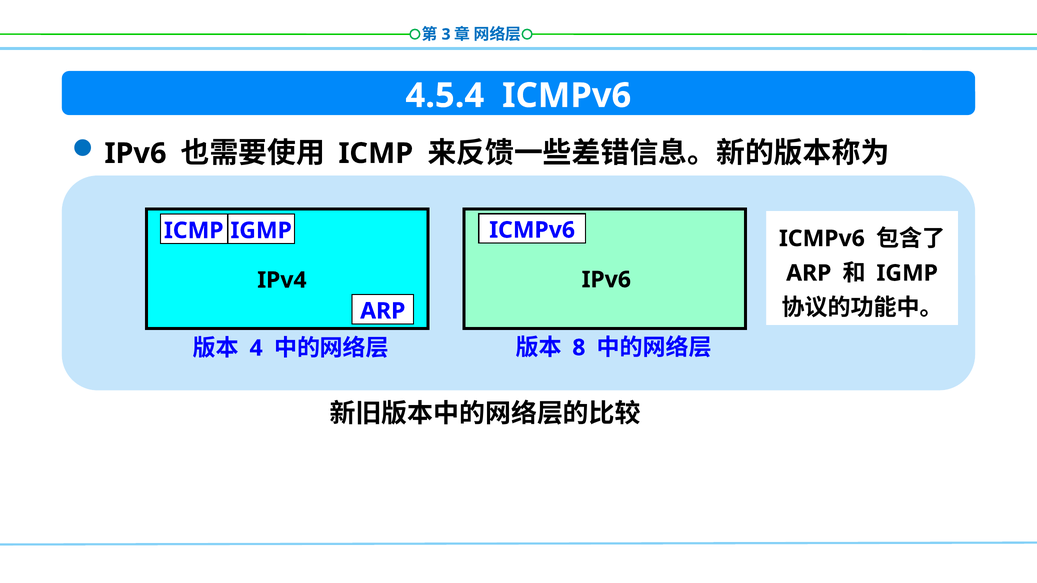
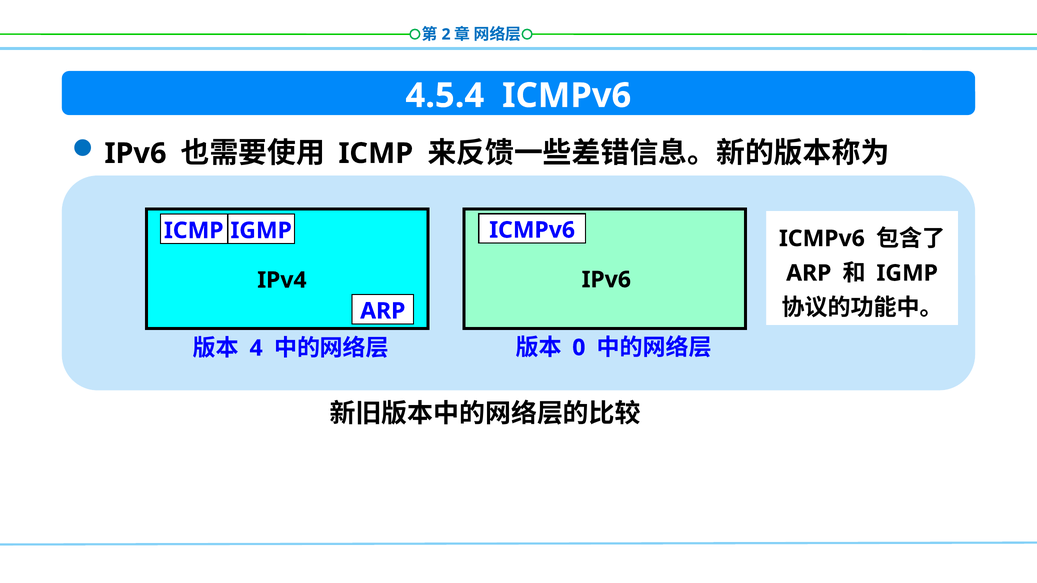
3: 3 -> 2
8: 8 -> 0
